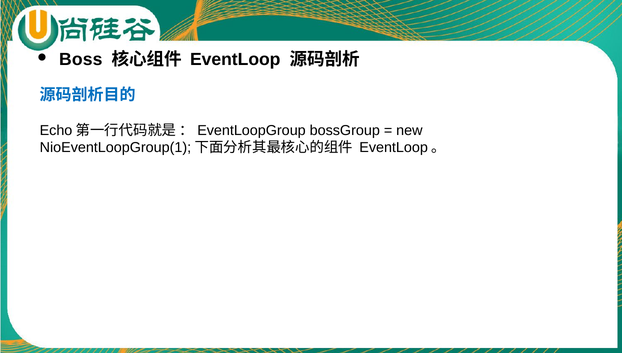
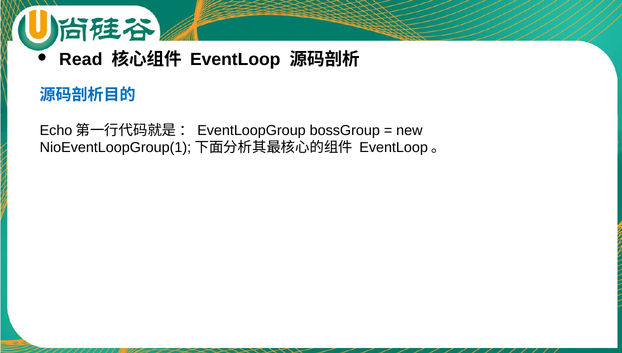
Boss: Boss -> Read
